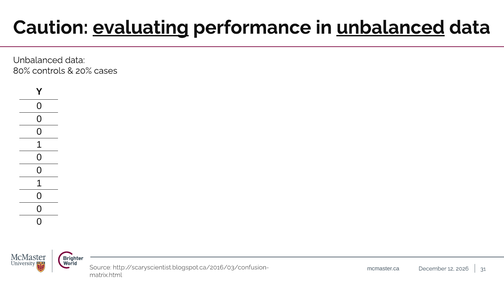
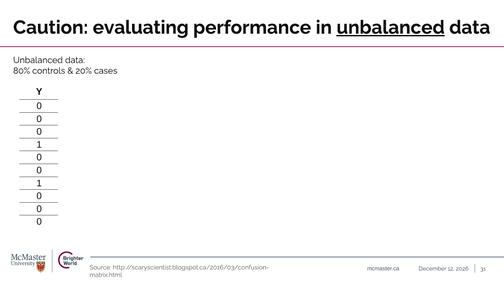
evaluating underline: present -> none
